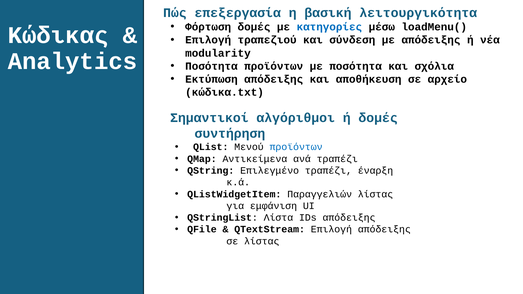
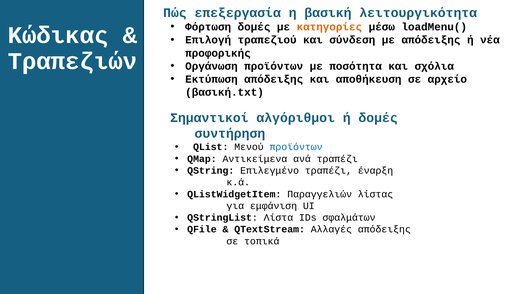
κατηγορίες colour: blue -> orange
modularity: modularity -> προφορικής
Analytics: Analytics -> Τραπεζιών
Ποσότητα at (211, 66): Ποσότητα -> Οργάνωση
κώδικα.txt: κώδικα.txt -> βασική.txt
IDs απόδειξης: απόδειξης -> σφαλμάτων
QTextStream Επιλογή: Επιλογή -> Αλλαγές
σε λίστας: λίστας -> τοπικά
